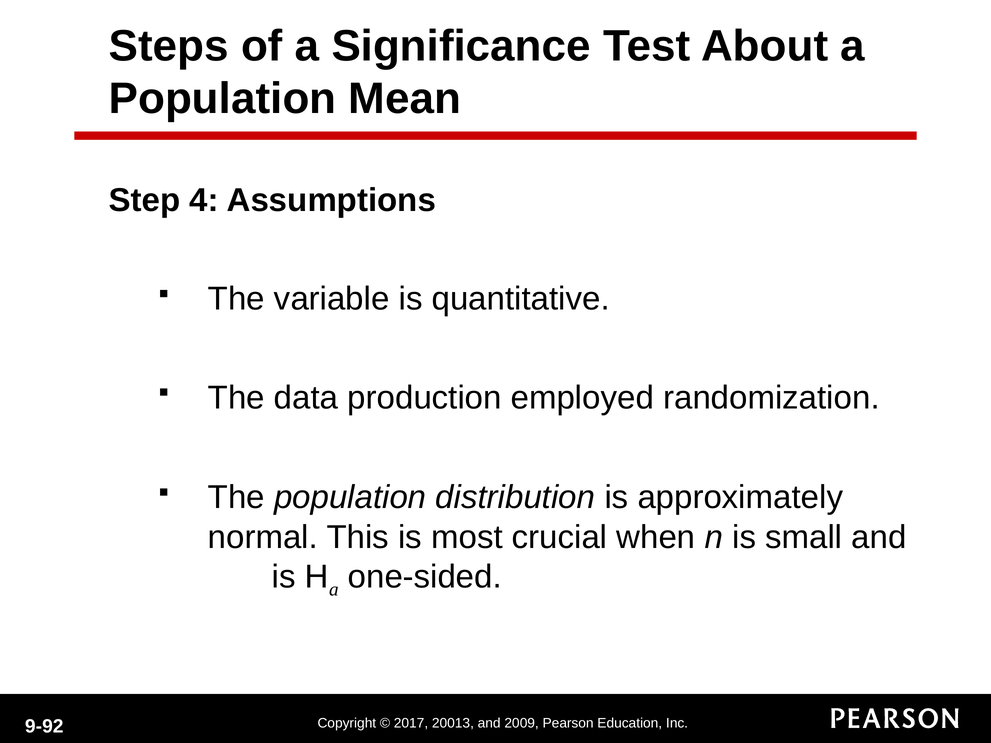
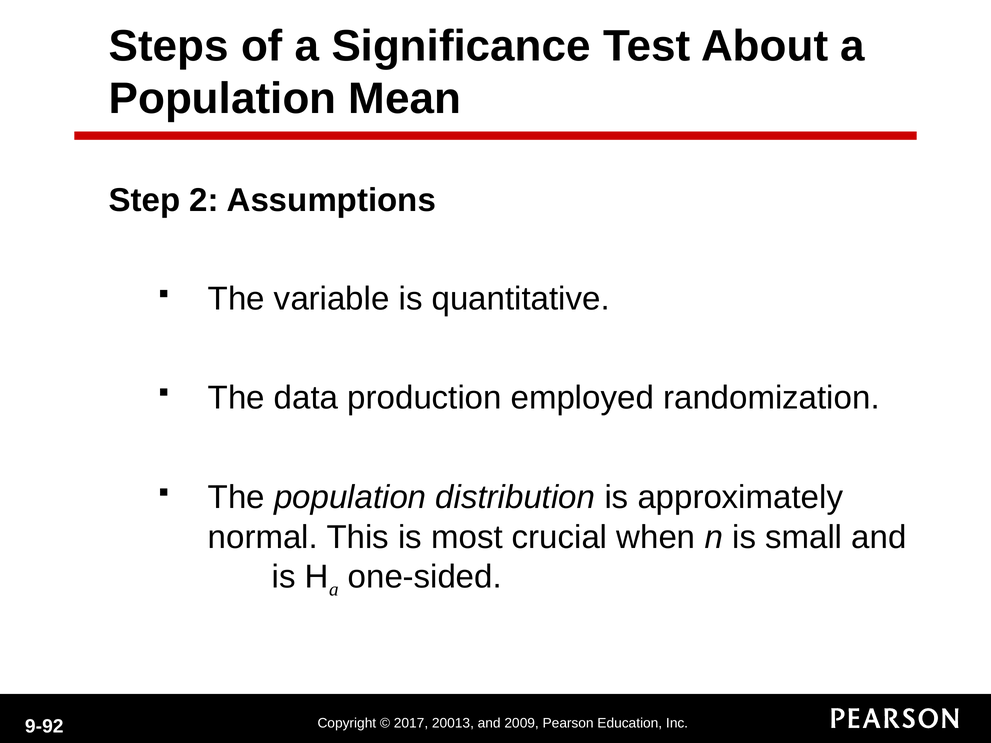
4: 4 -> 2
